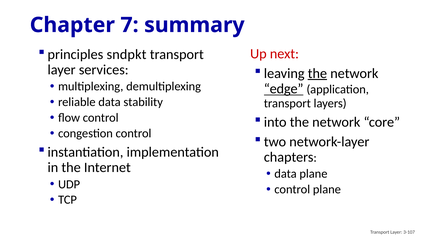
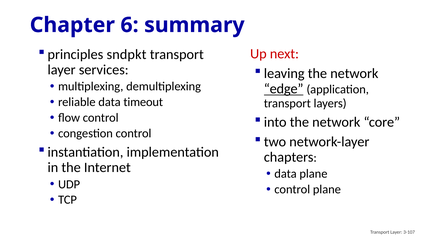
7: 7 -> 6
the at (317, 73) underline: present -> none
stability: stability -> timeout
